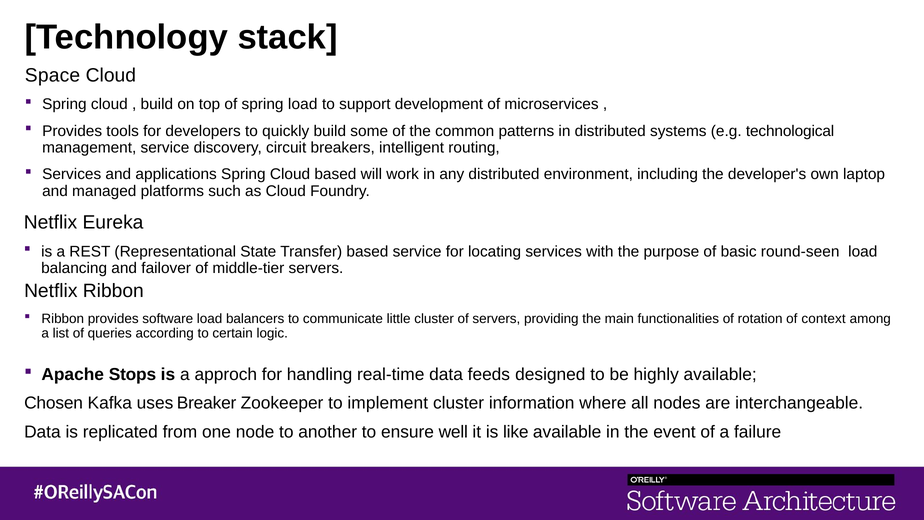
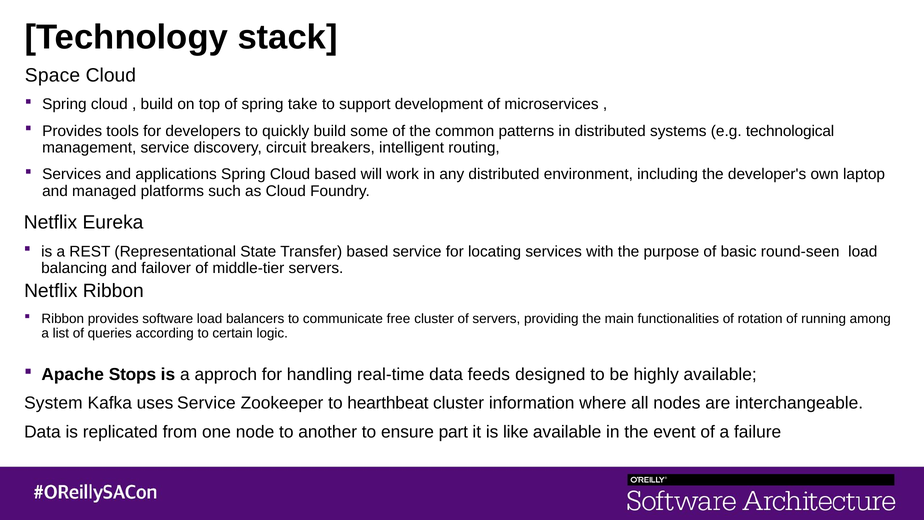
spring load: load -> take
little: little -> free
context: context -> running
Chosen: Chosen -> System
uses Breaker: Breaker -> Service
implement: implement -> hearthbeat
well: well -> part
